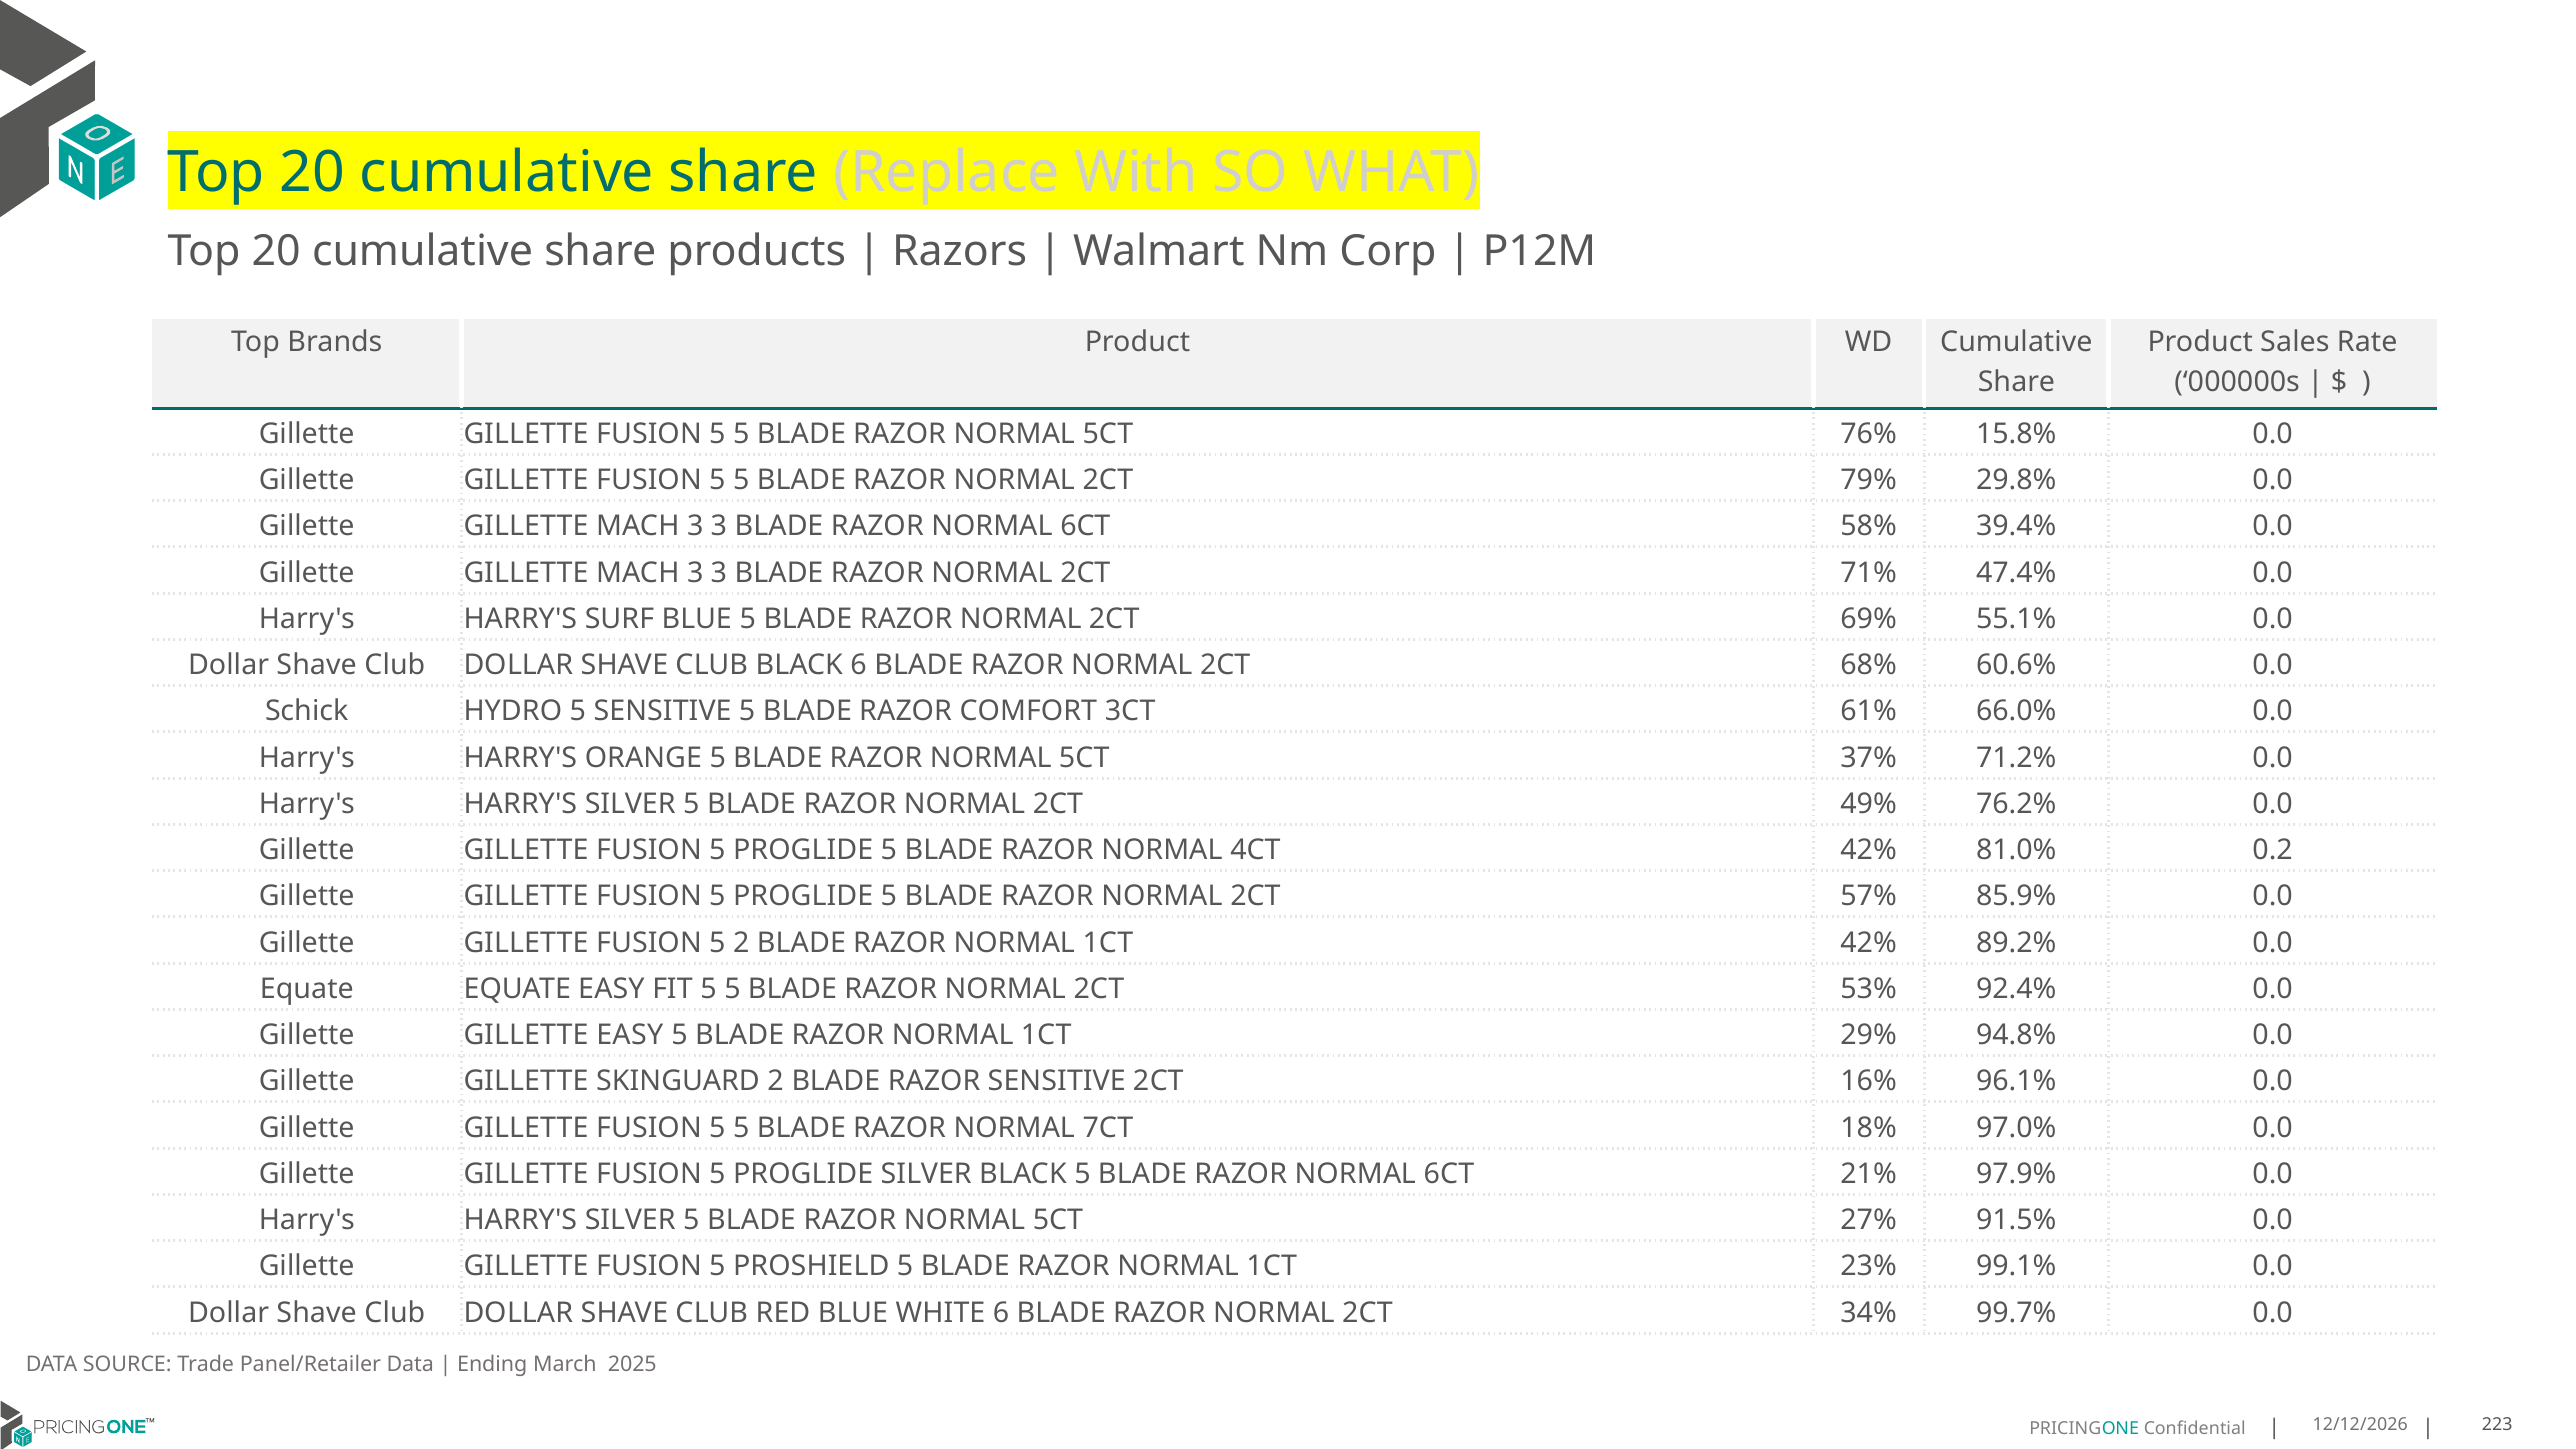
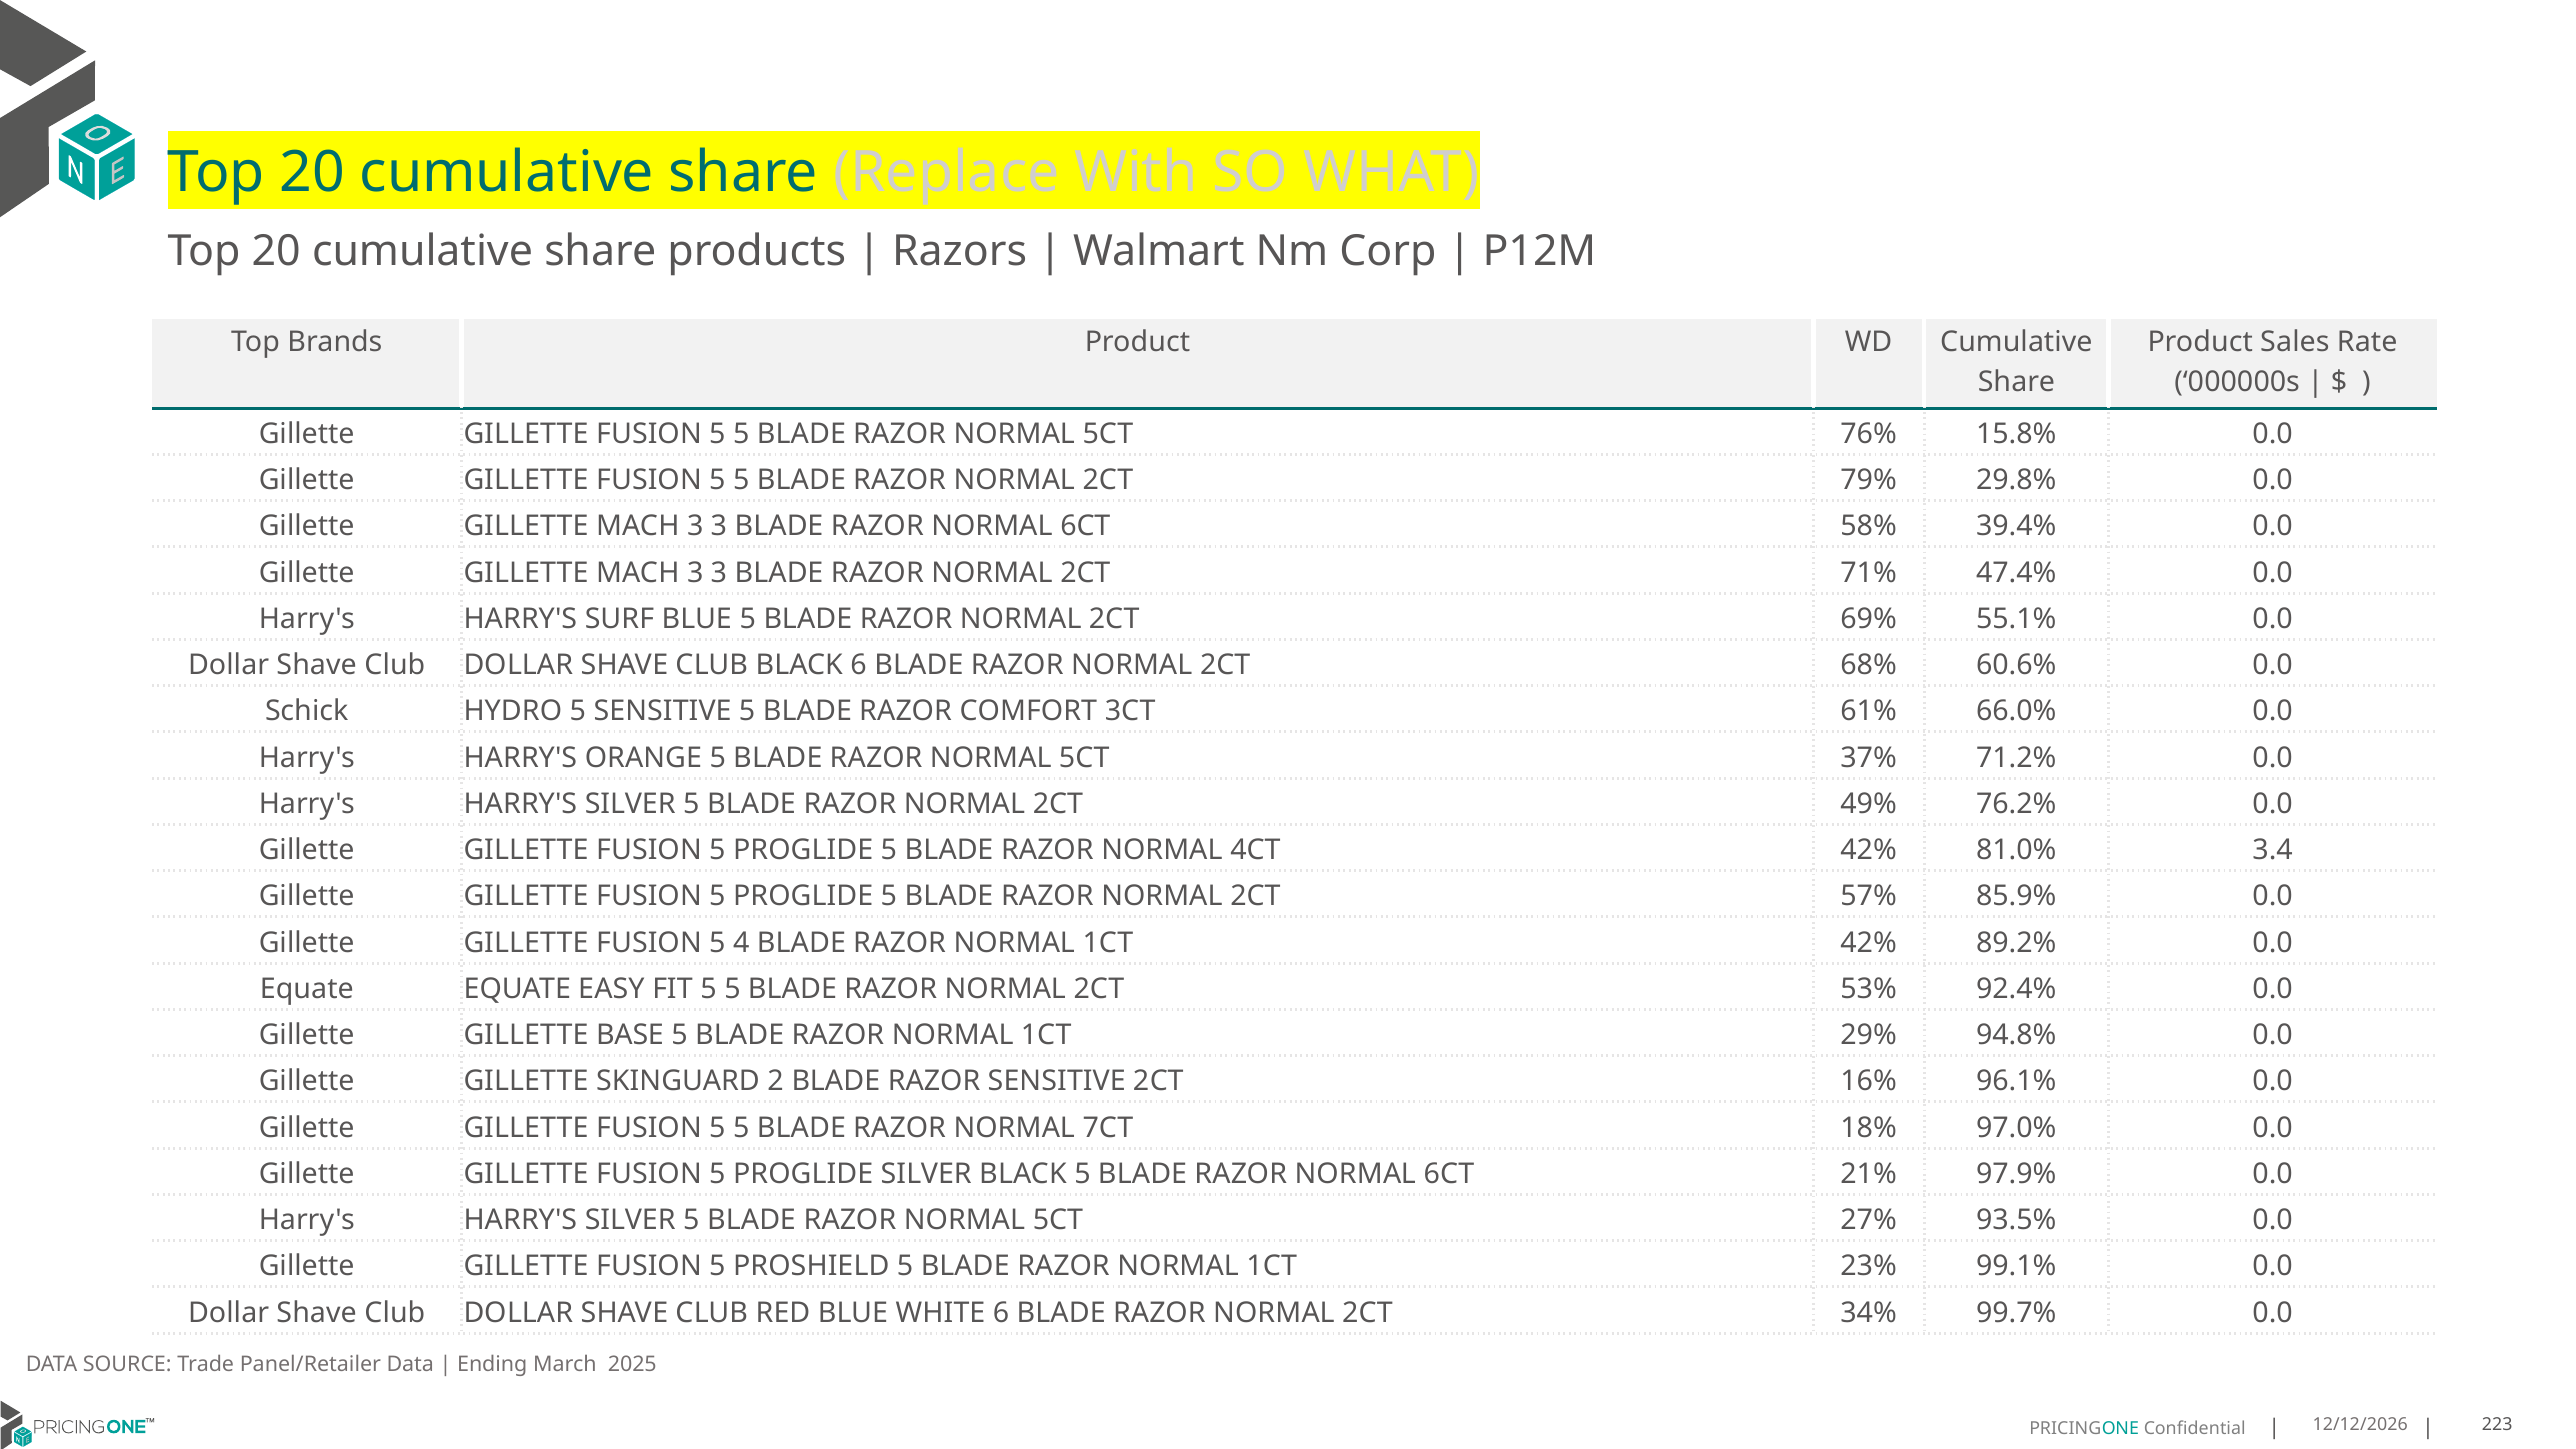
0.2: 0.2 -> 3.4
5 2: 2 -> 4
GILLETTE EASY: EASY -> BASE
91.5%: 91.5% -> 93.5%
